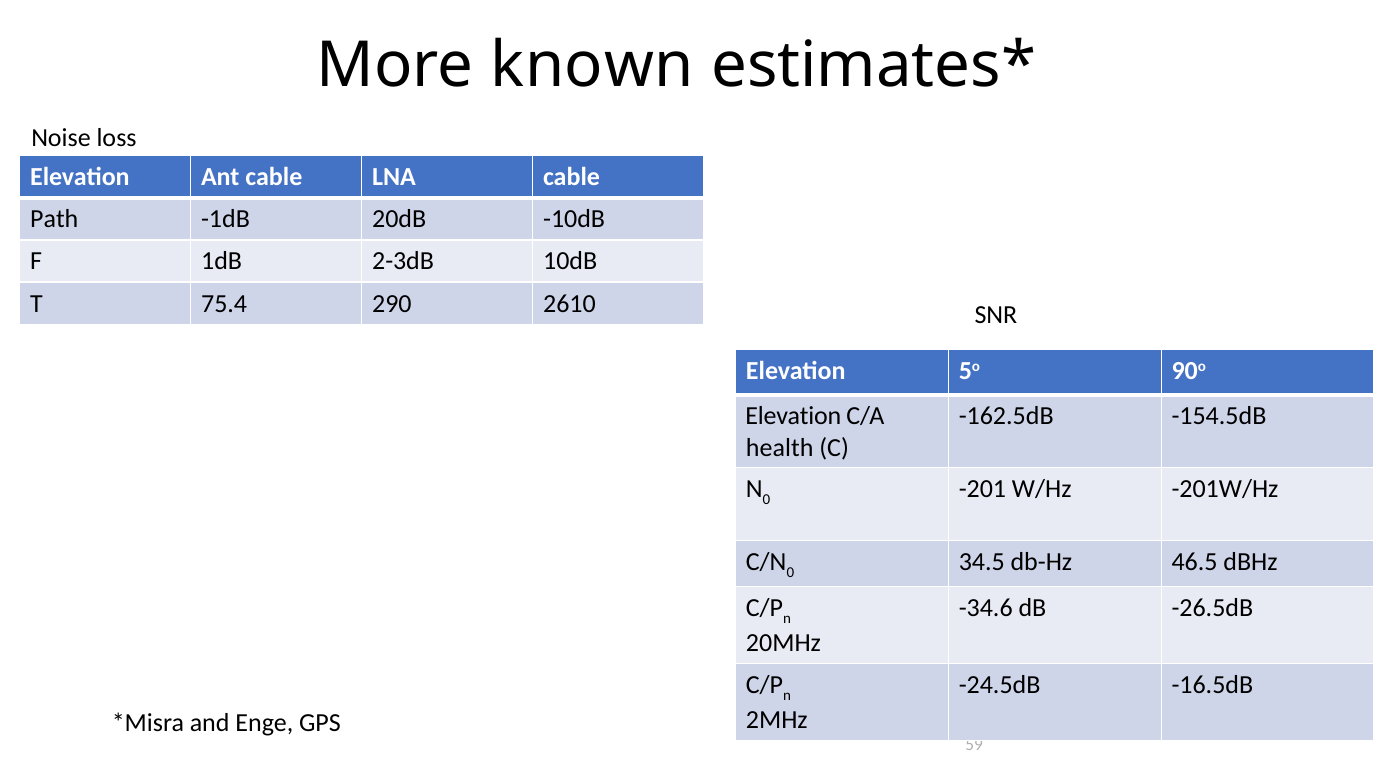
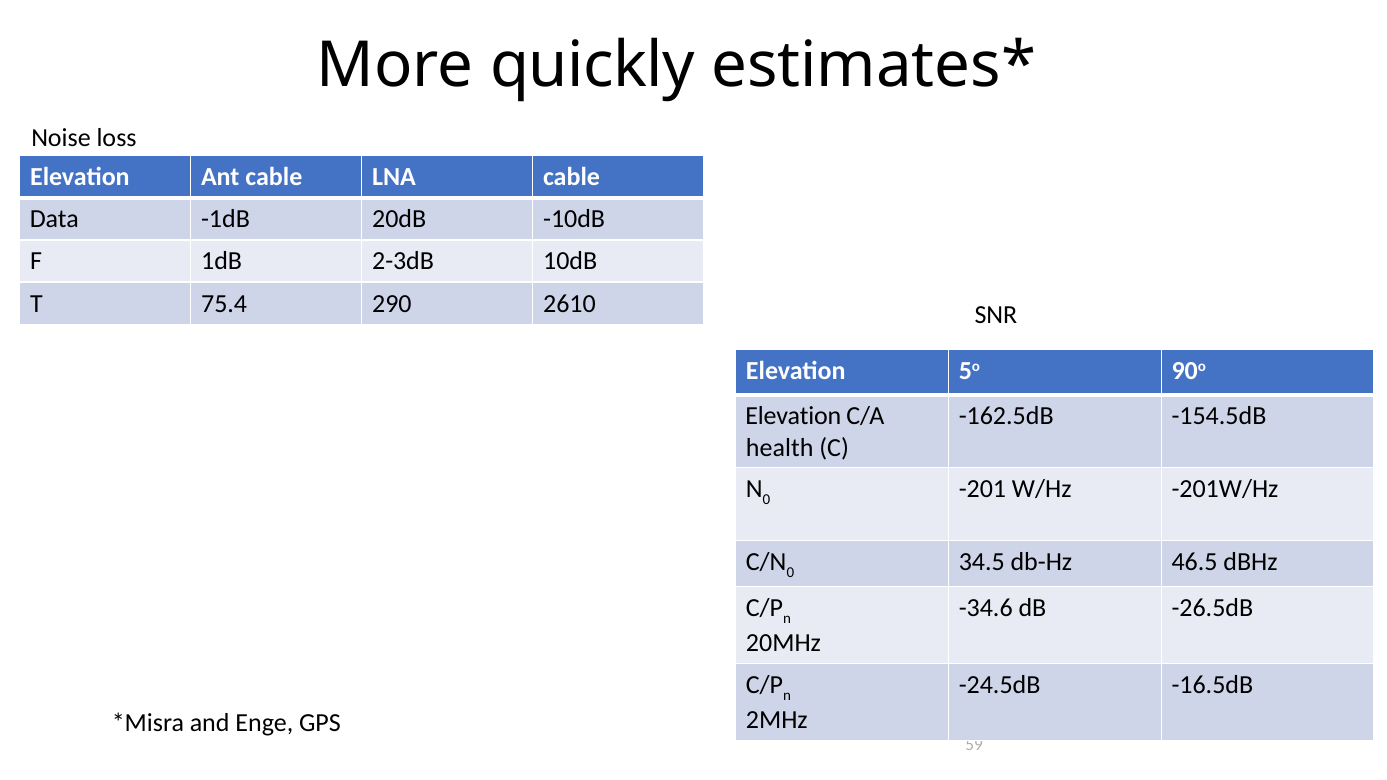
known: known -> quickly
Path: Path -> Data
